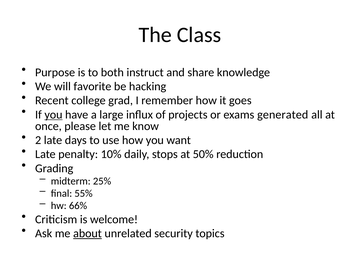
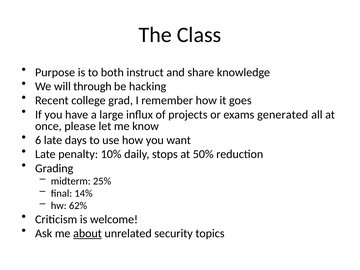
favorite: favorite -> through
you at (53, 115) underline: present -> none
2: 2 -> 6
55%: 55% -> 14%
66%: 66% -> 62%
